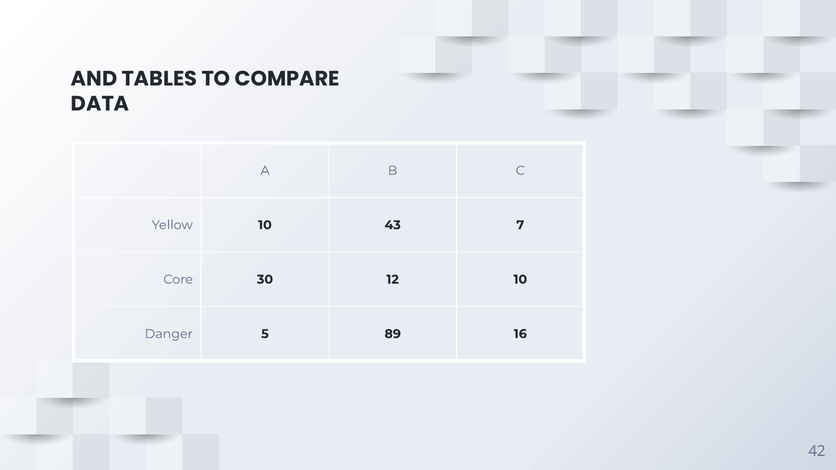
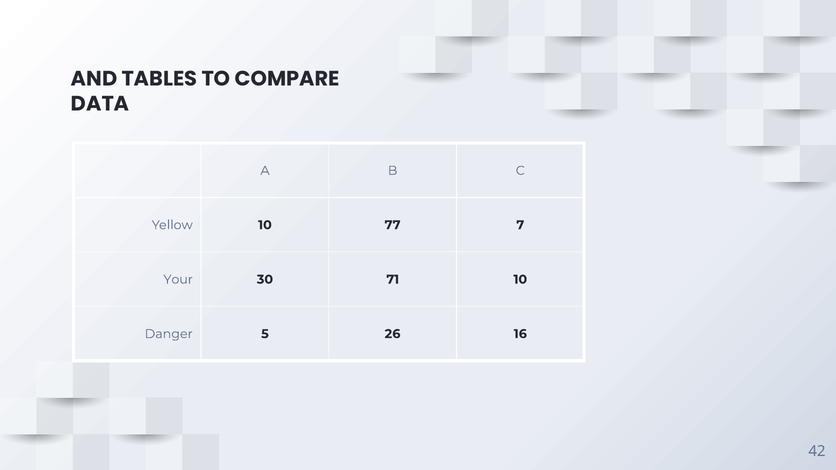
43: 43 -> 77
Core: Core -> Your
12: 12 -> 71
89: 89 -> 26
